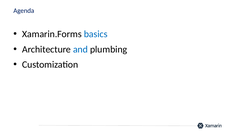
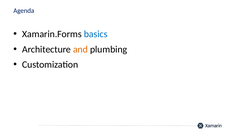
and colour: blue -> orange
